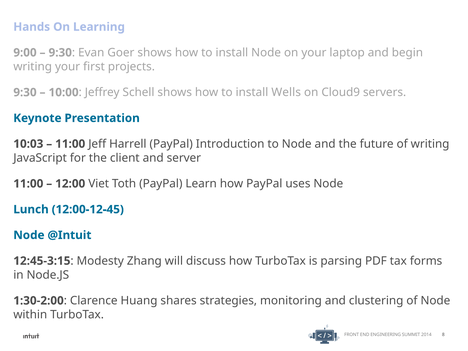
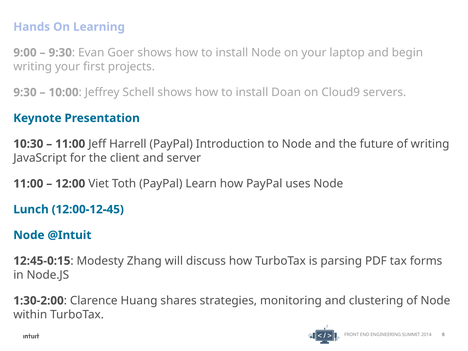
Wells: Wells -> Doan
10:03: 10:03 -> 10:30
12:45-3:15: 12:45-3:15 -> 12:45-0:15
